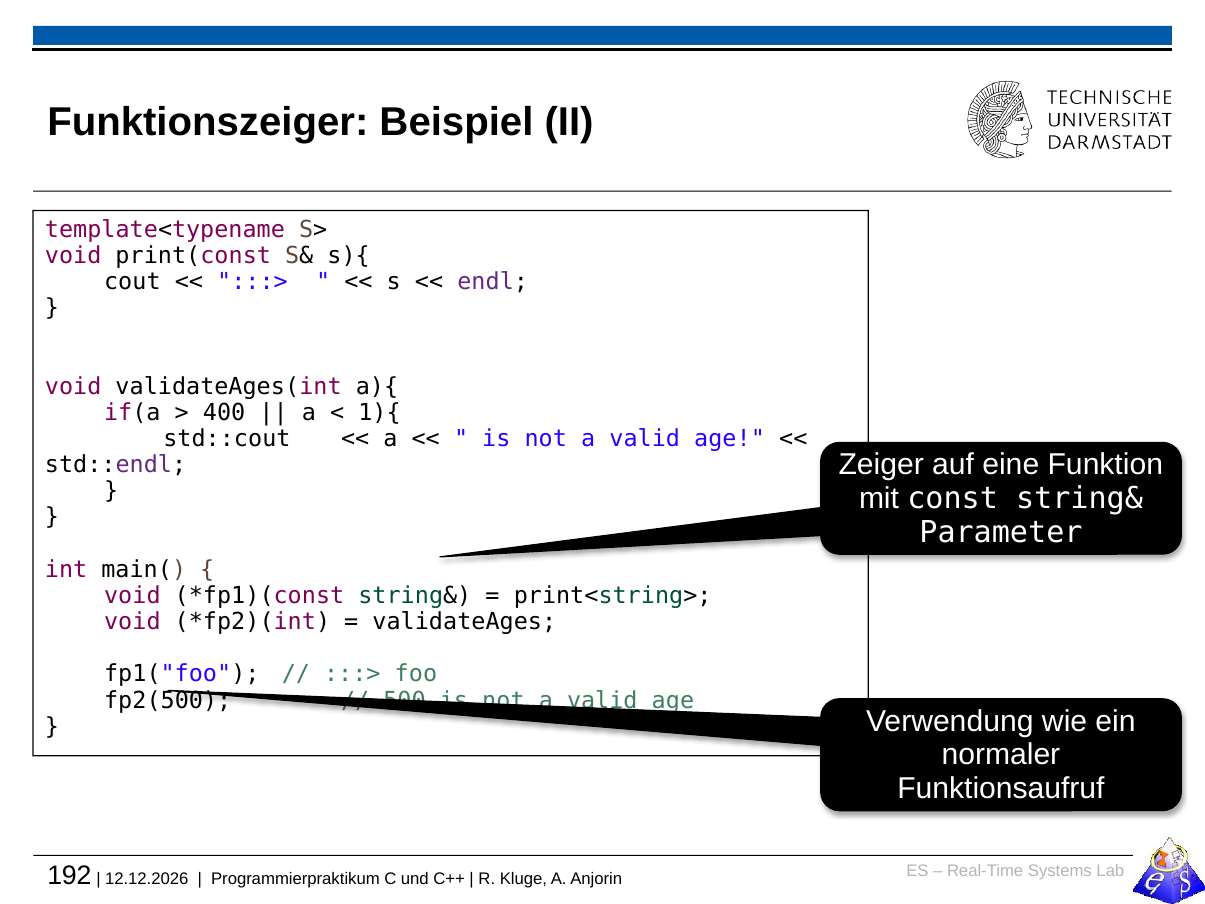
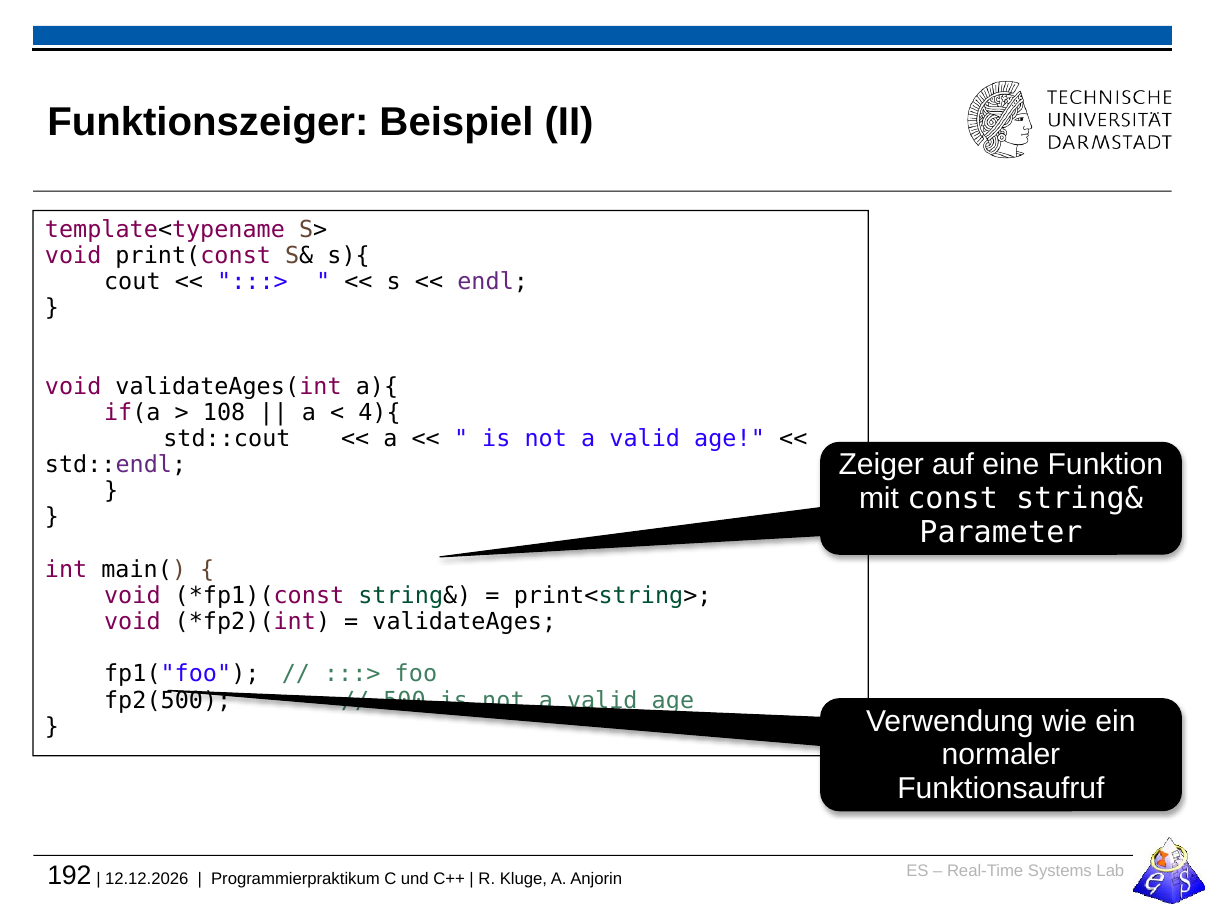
400: 400 -> 108
1){: 1){ -> 4){
